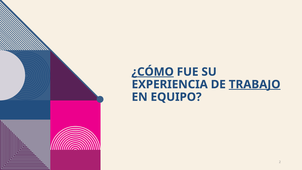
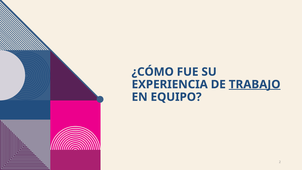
¿CÓMO underline: present -> none
